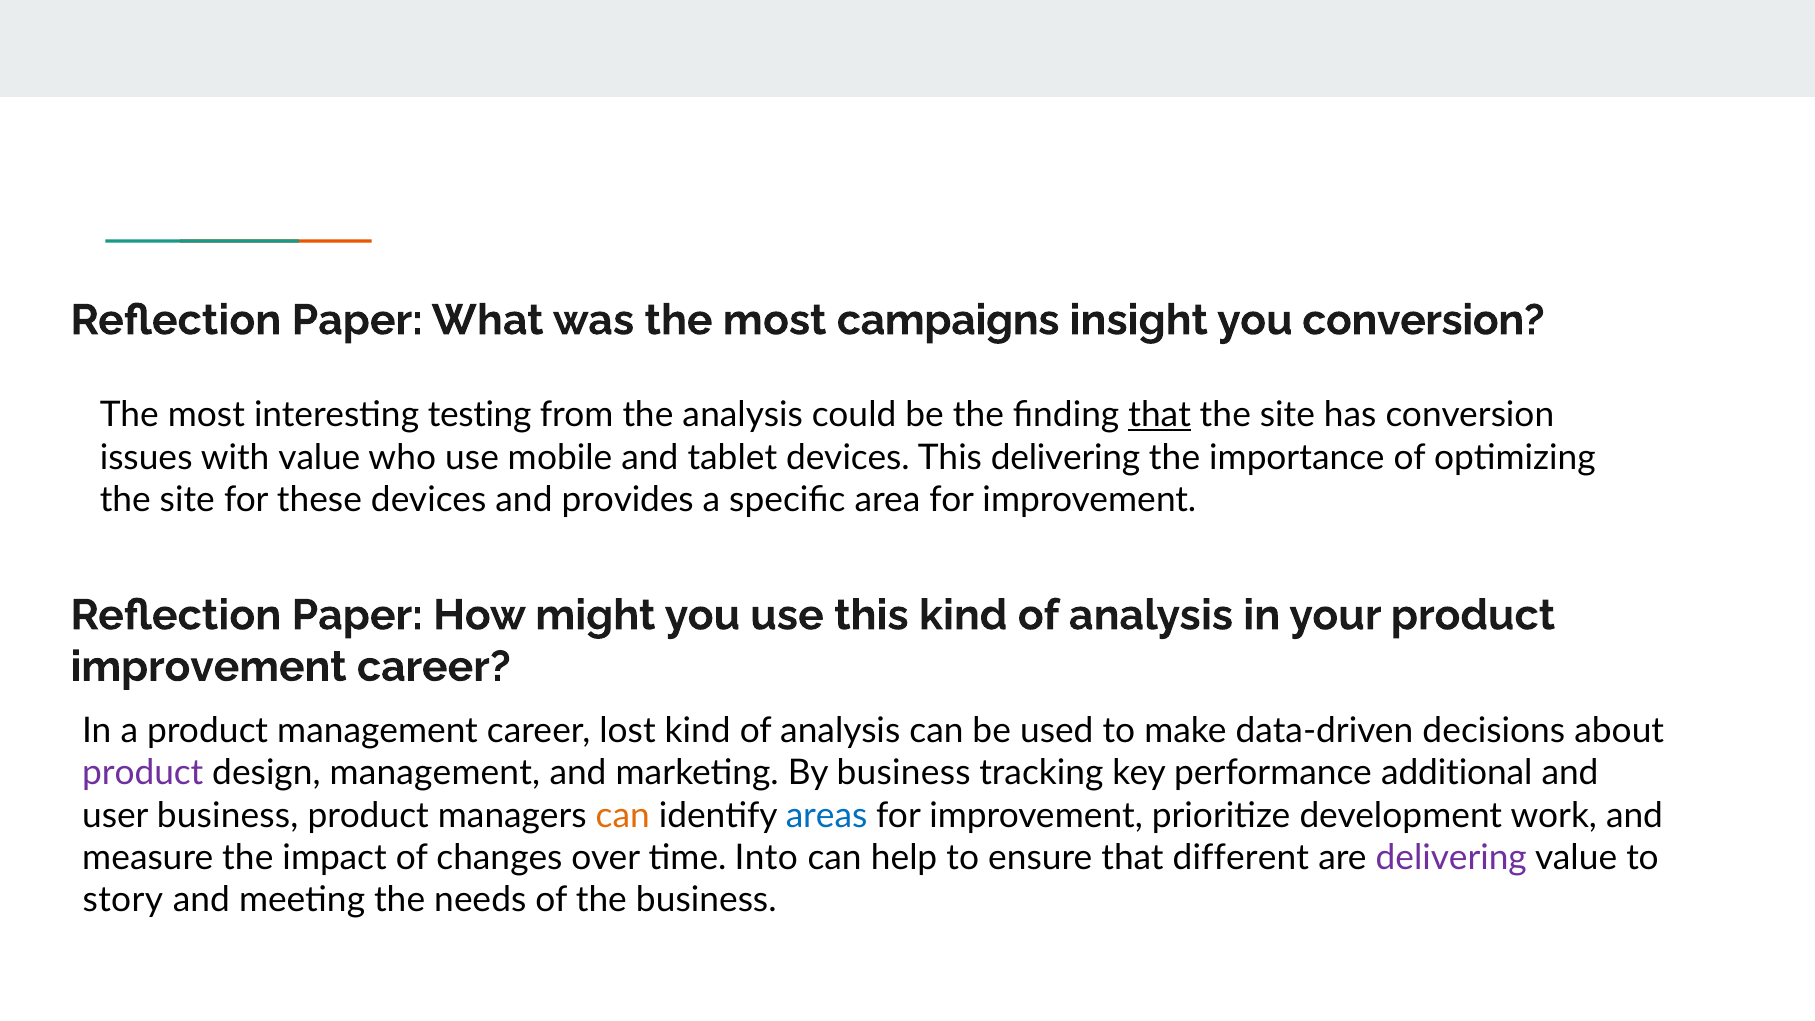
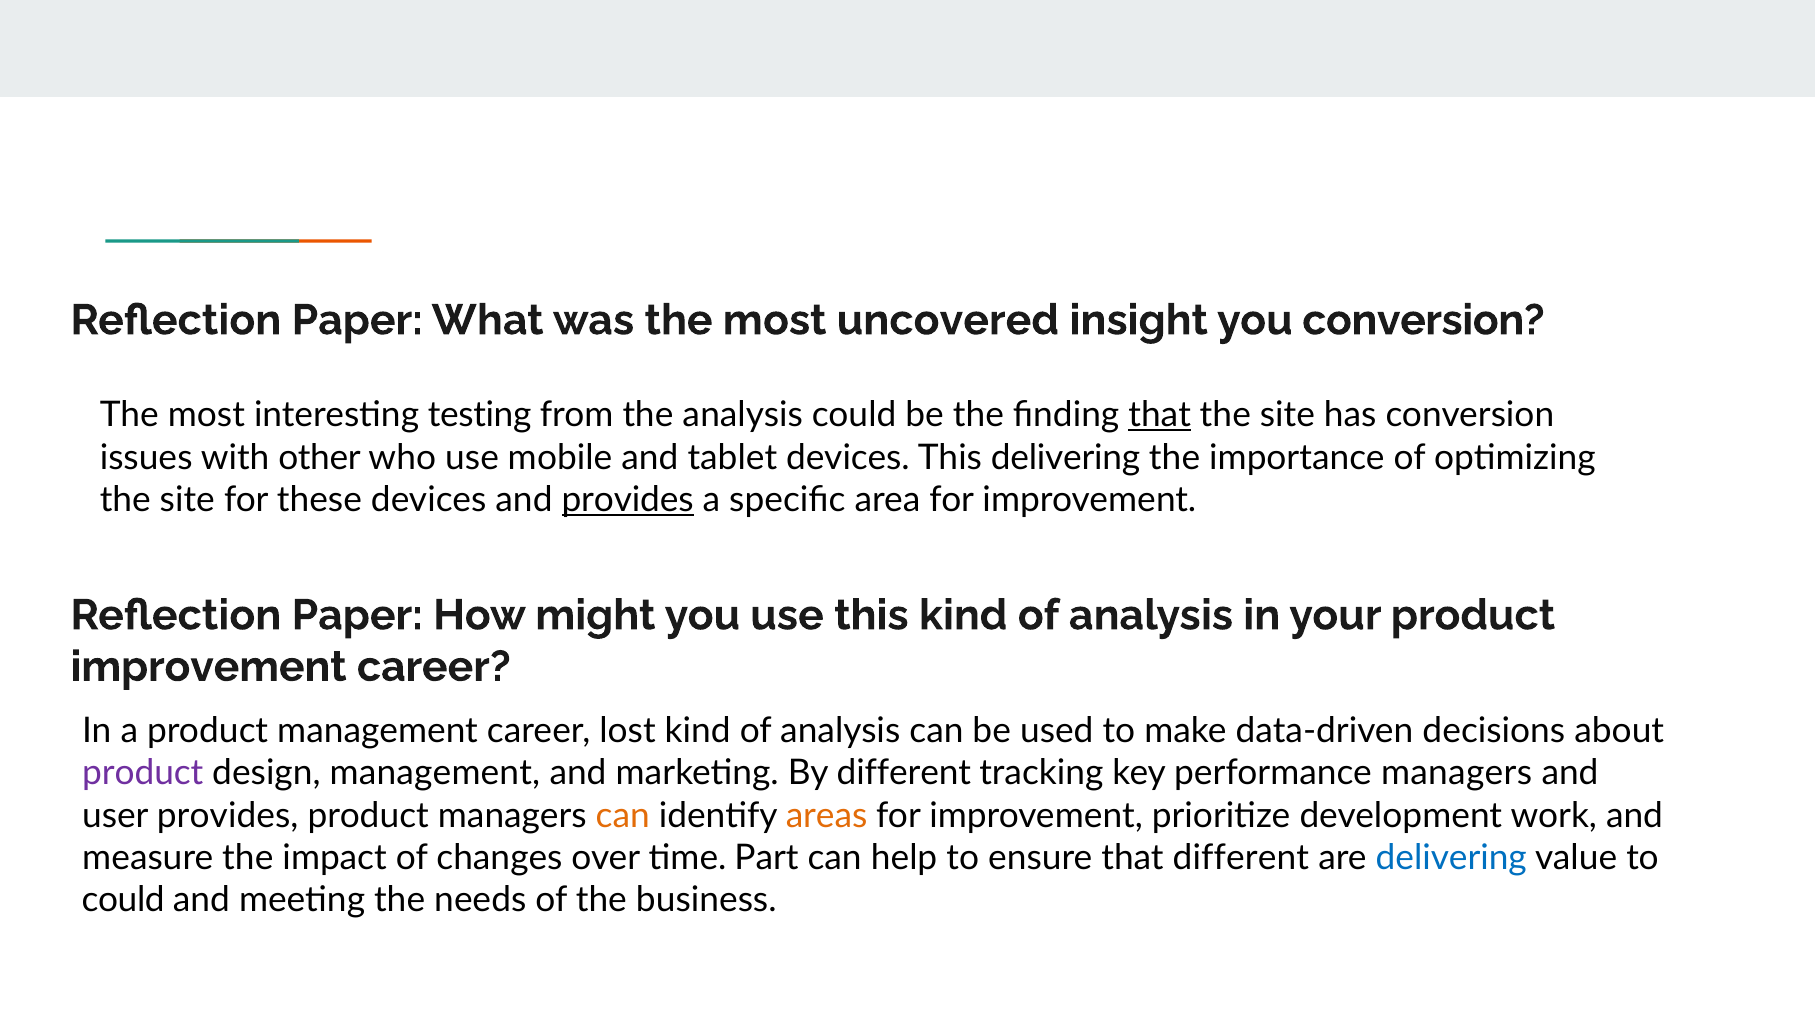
campaigns: campaigns -> uncovered
with value: value -> other
provides at (628, 500) underline: none -> present
By business: business -> different
performance additional: additional -> managers
user business: business -> provides
areas colour: blue -> orange
Into: Into -> Part
delivering at (1451, 858) colour: purple -> blue
story at (123, 900): story -> could
